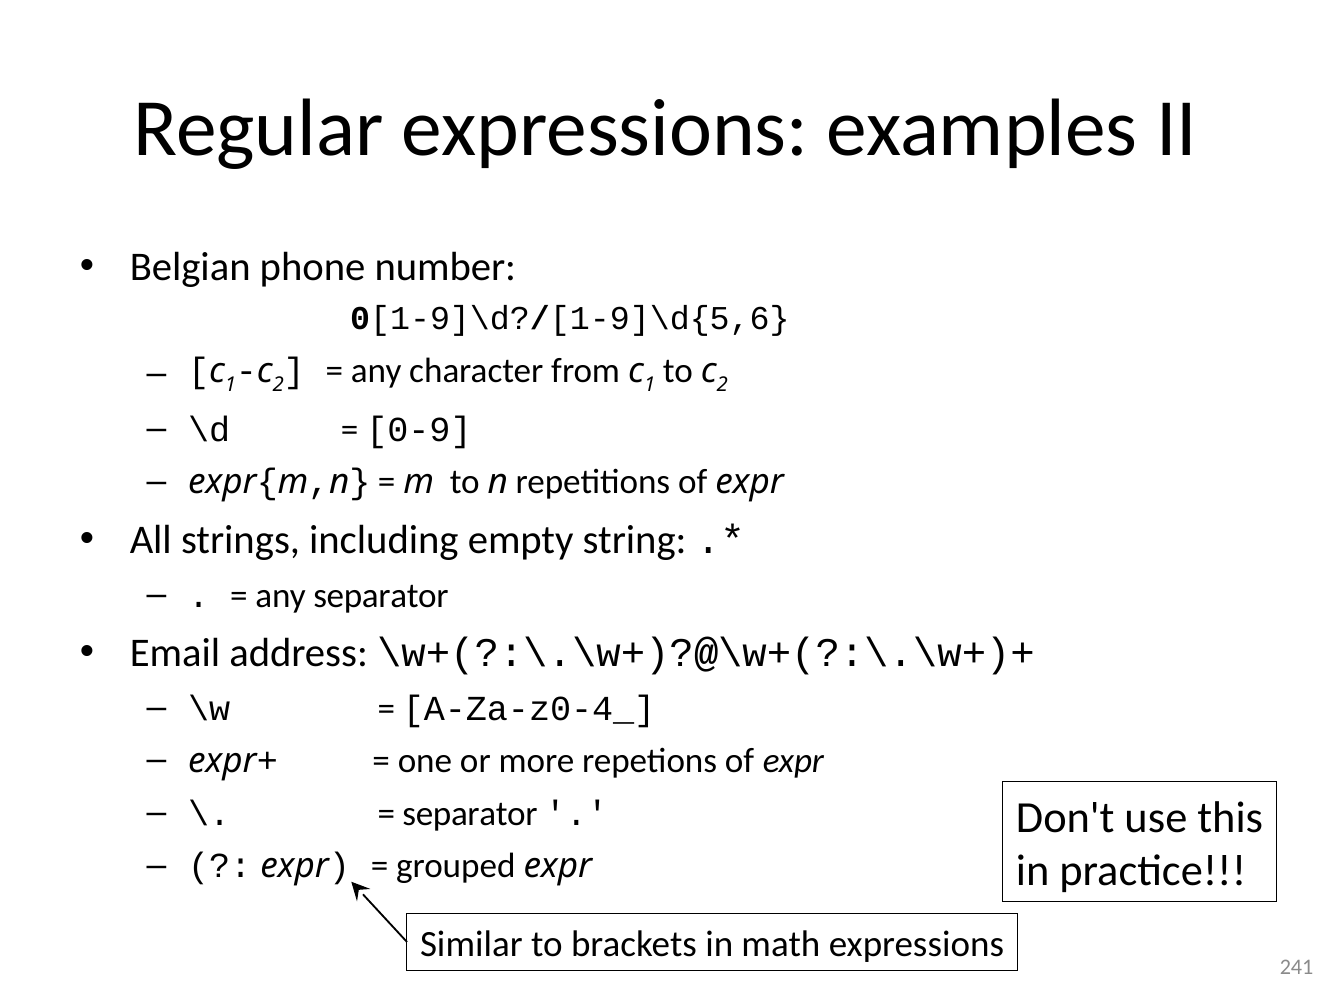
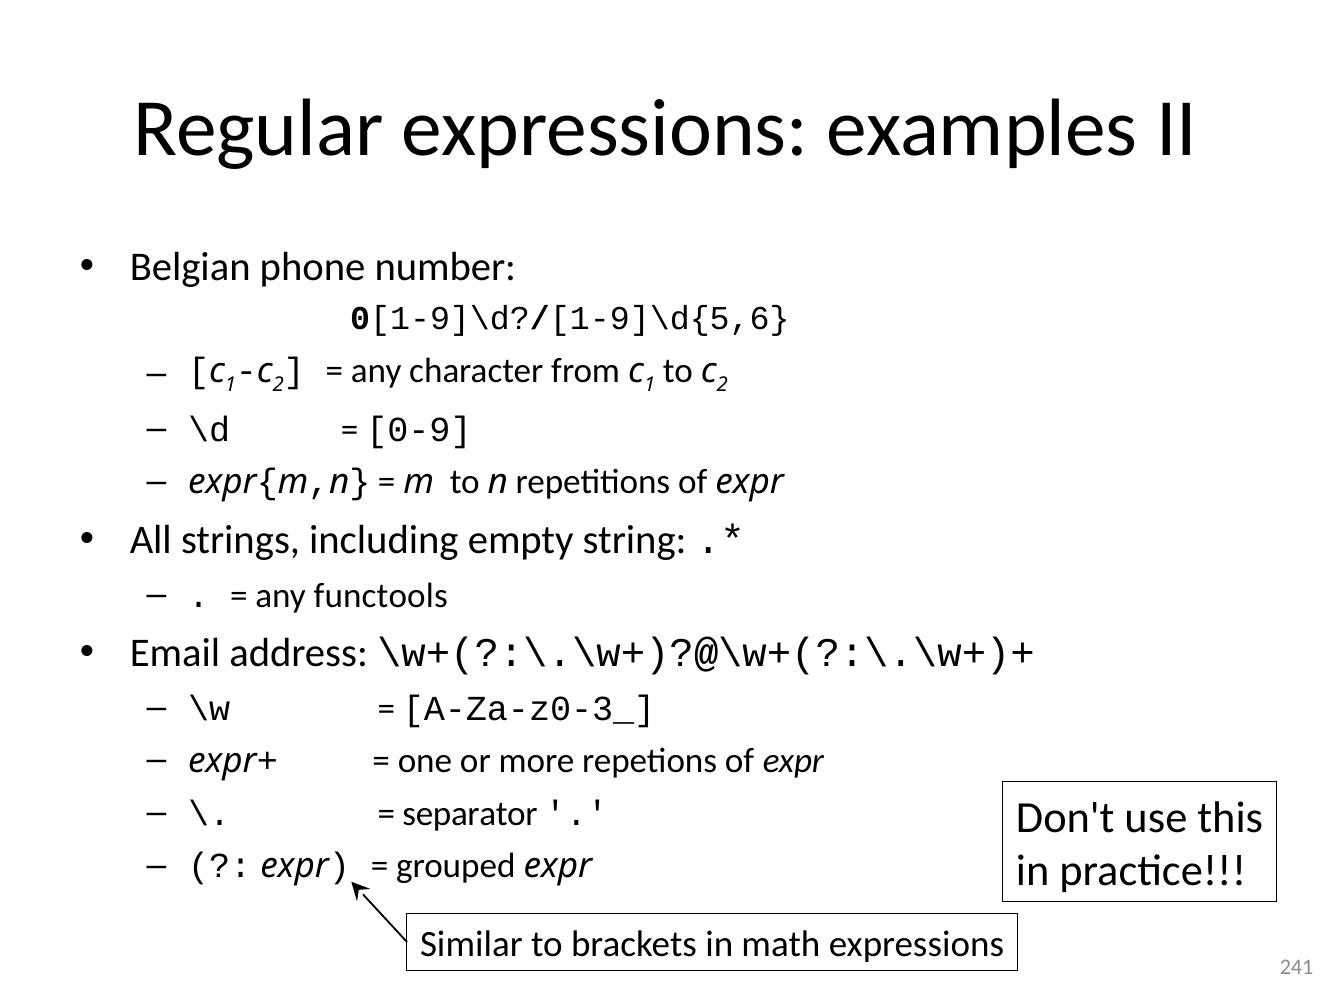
any separator: separator -> functools
A-Za-z0-4_: A-Za-z0-4_ -> A-Za-z0-3_
